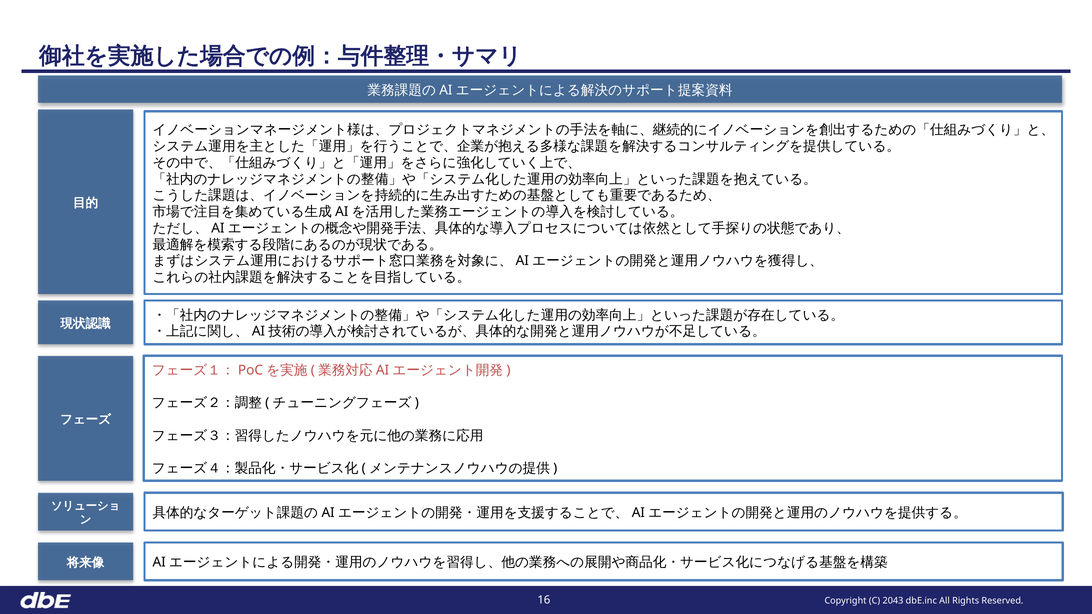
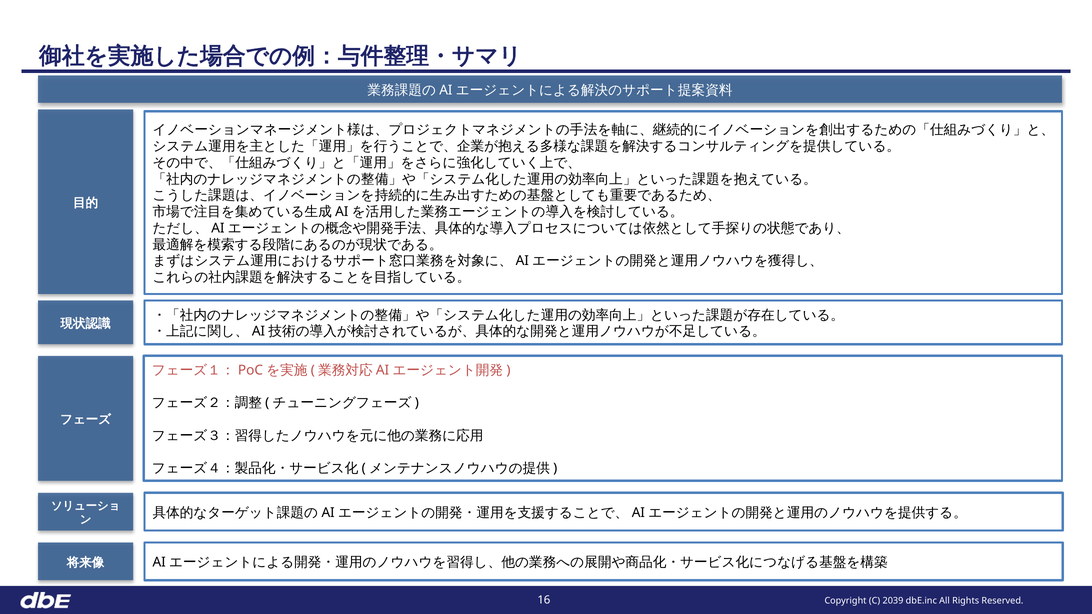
2043: 2043 -> 2039
